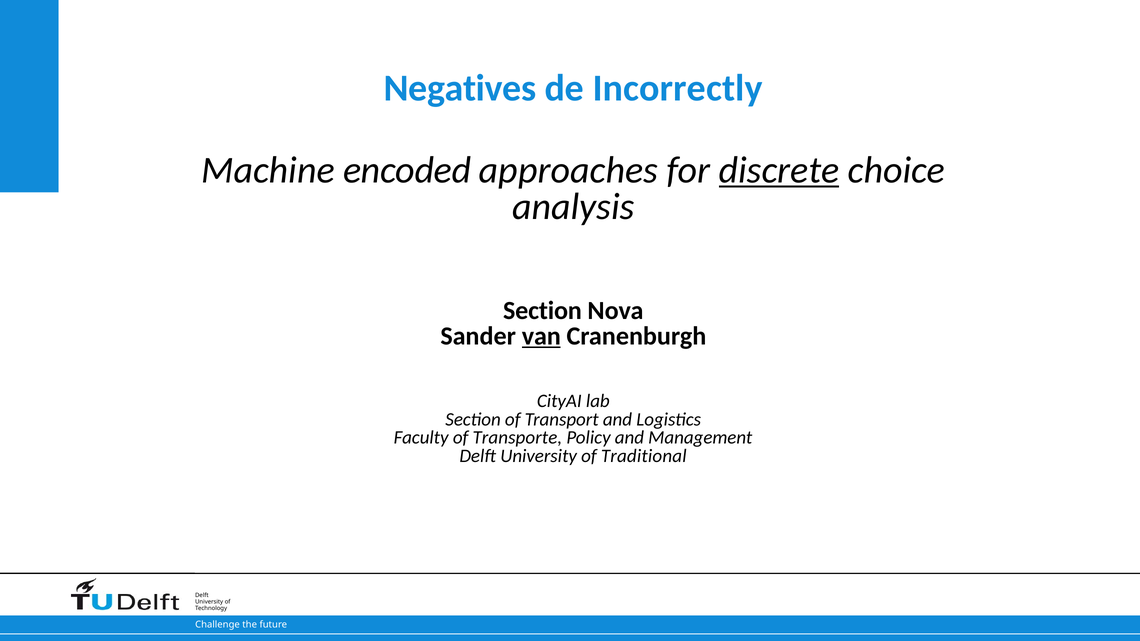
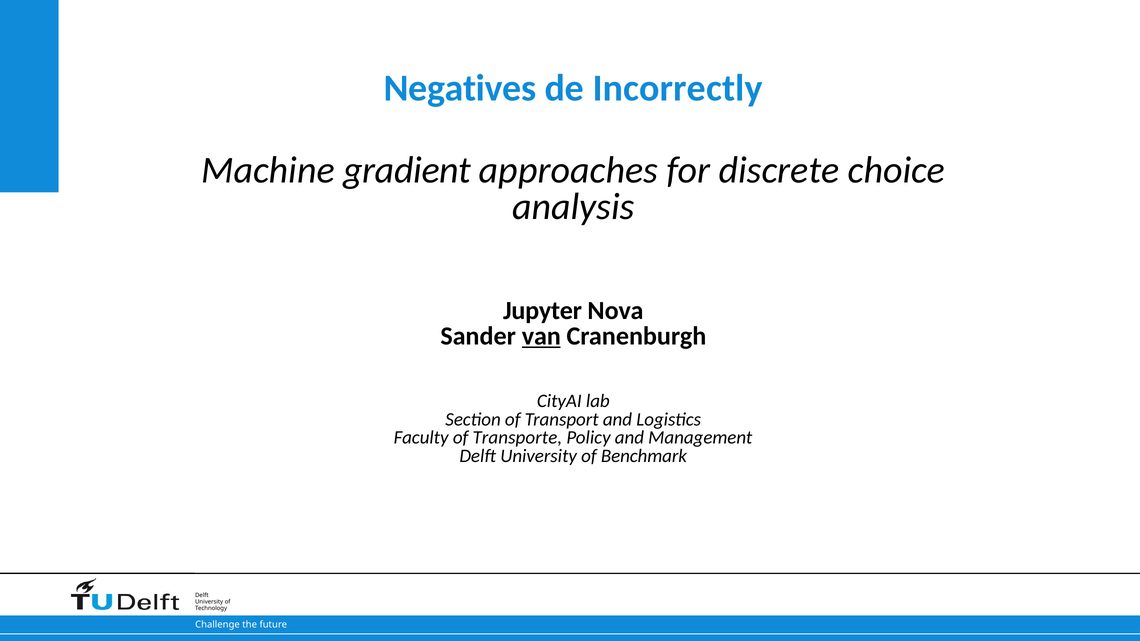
encoded: encoded -> gradient
discrete underline: present -> none
Section at (542, 311): Section -> Jupyter
Traditional: Traditional -> Benchmark
